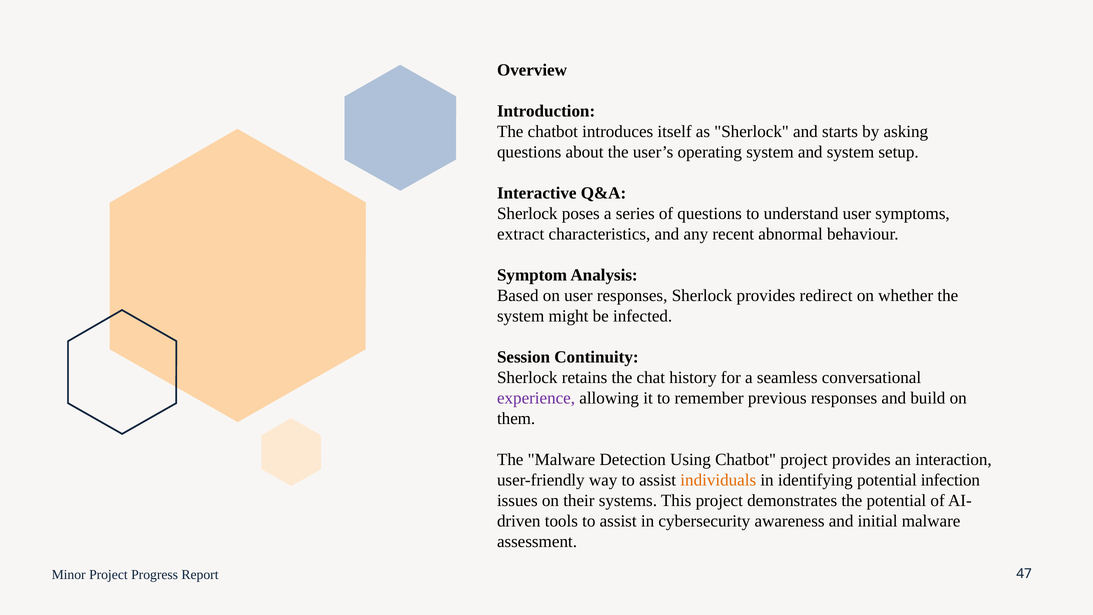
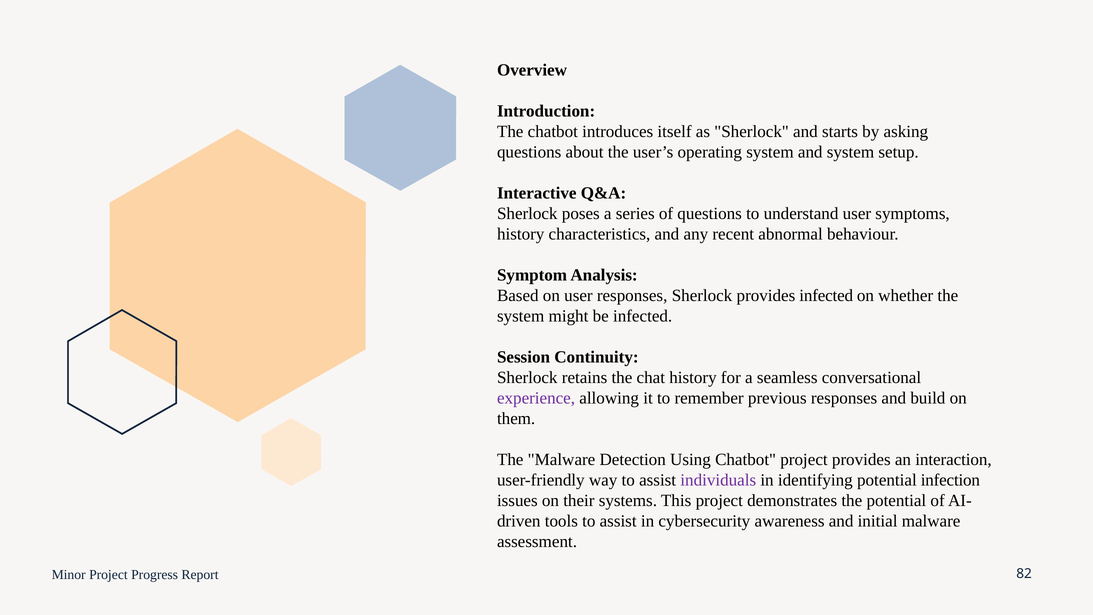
extract at (521, 234): extract -> history
provides redirect: redirect -> infected
individuals colour: orange -> purple
47: 47 -> 82
